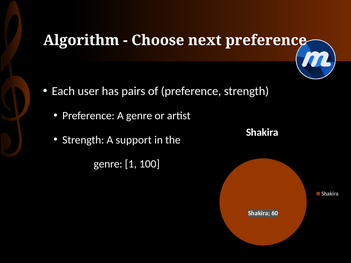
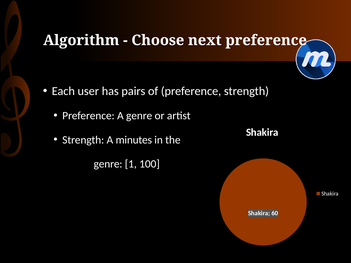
support: support -> minutes
